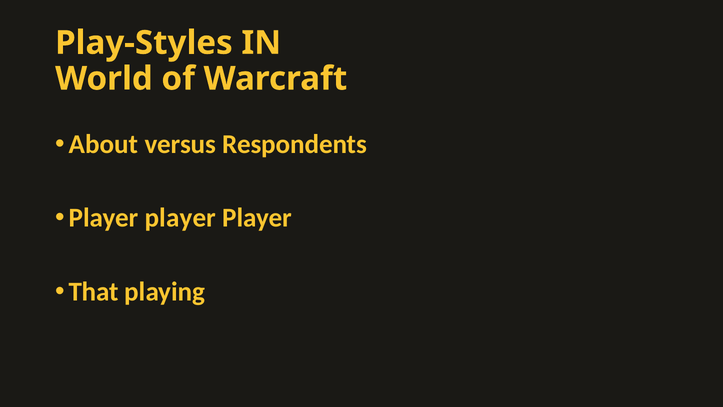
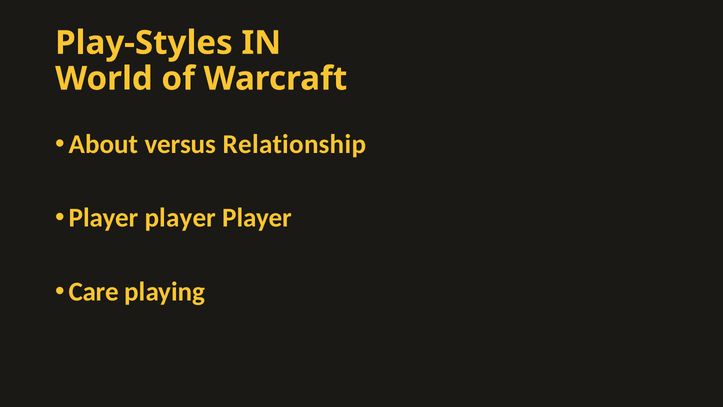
Respondents: Respondents -> Relationship
That: That -> Care
